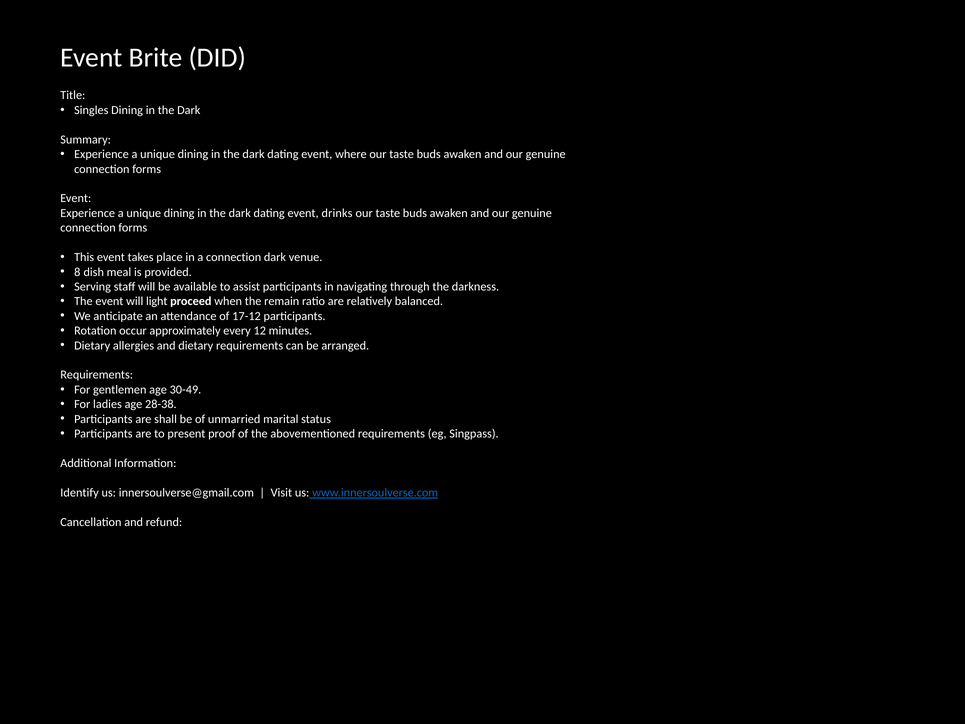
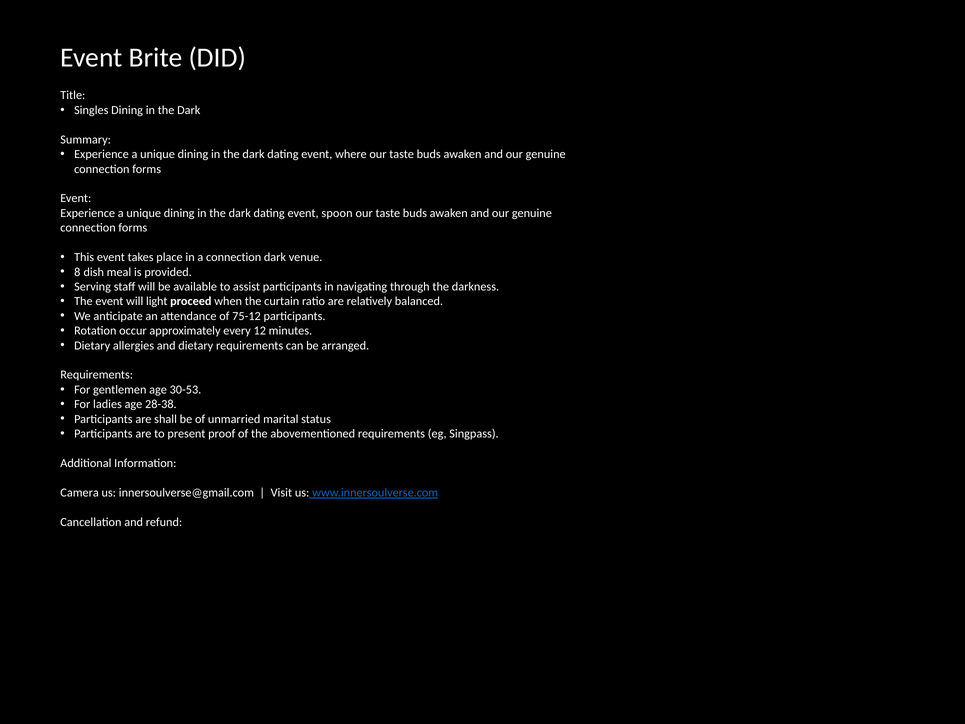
drinks: drinks -> spoon
remain: remain -> curtain
17-12: 17-12 -> 75-12
30-49: 30-49 -> 30-53
Identify: Identify -> Camera
